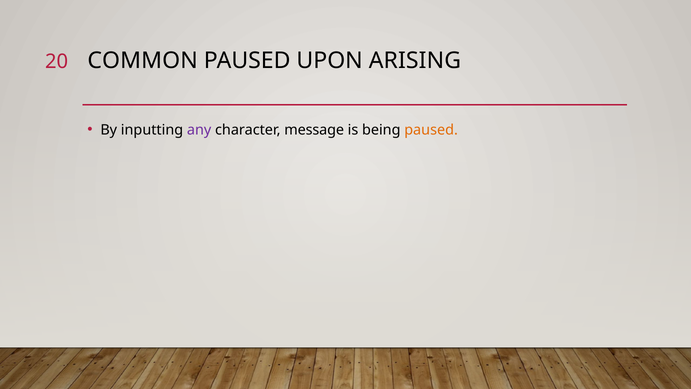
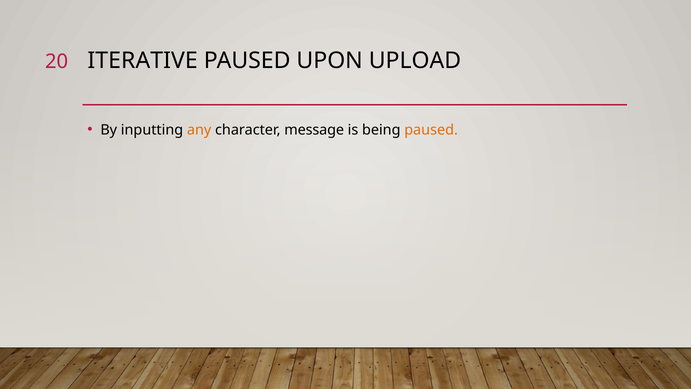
COMMON: COMMON -> ITERATIVE
ARISING: ARISING -> UPLOAD
any colour: purple -> orange
